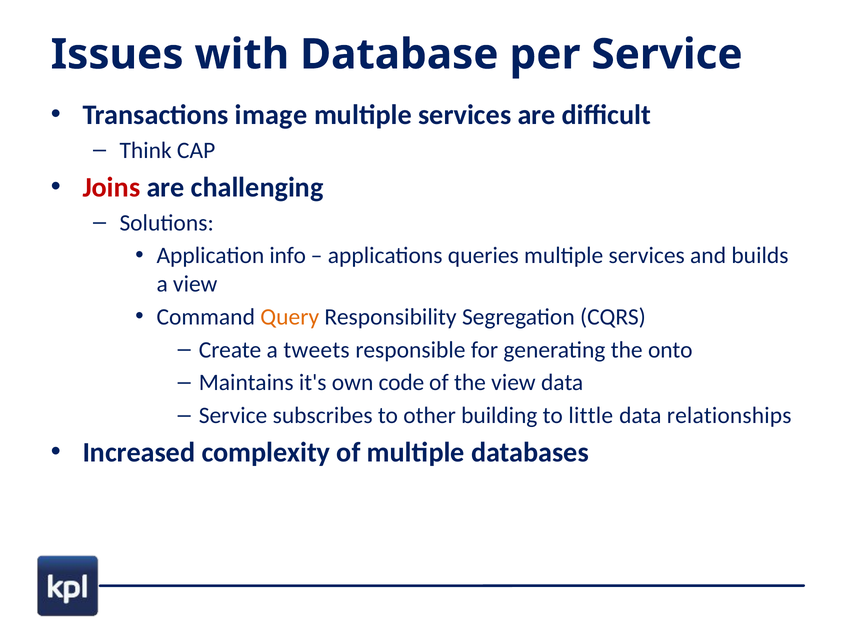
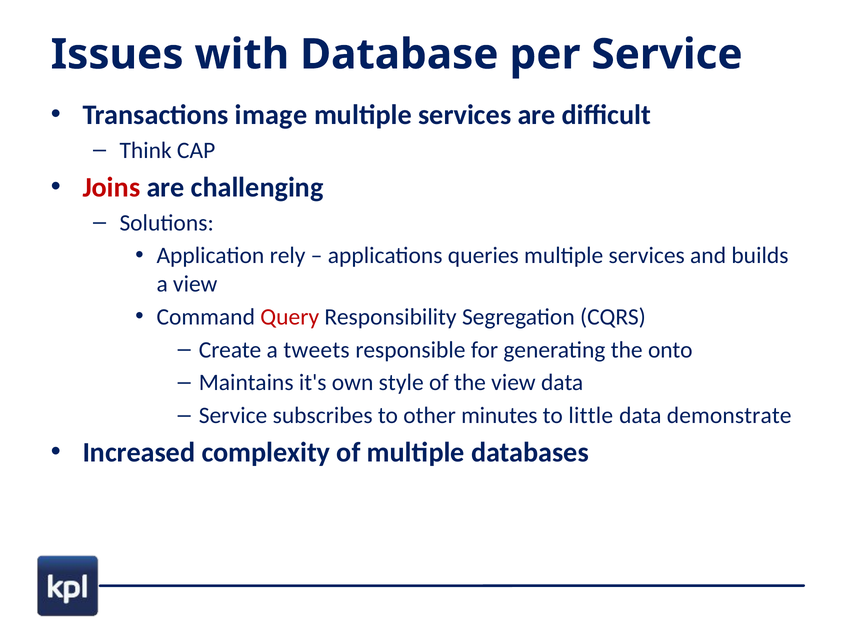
info: info -> rely
Query colour: orange -> red
code: code -> style
building: building -> minutes
relationships: relationships -> demonstrate
